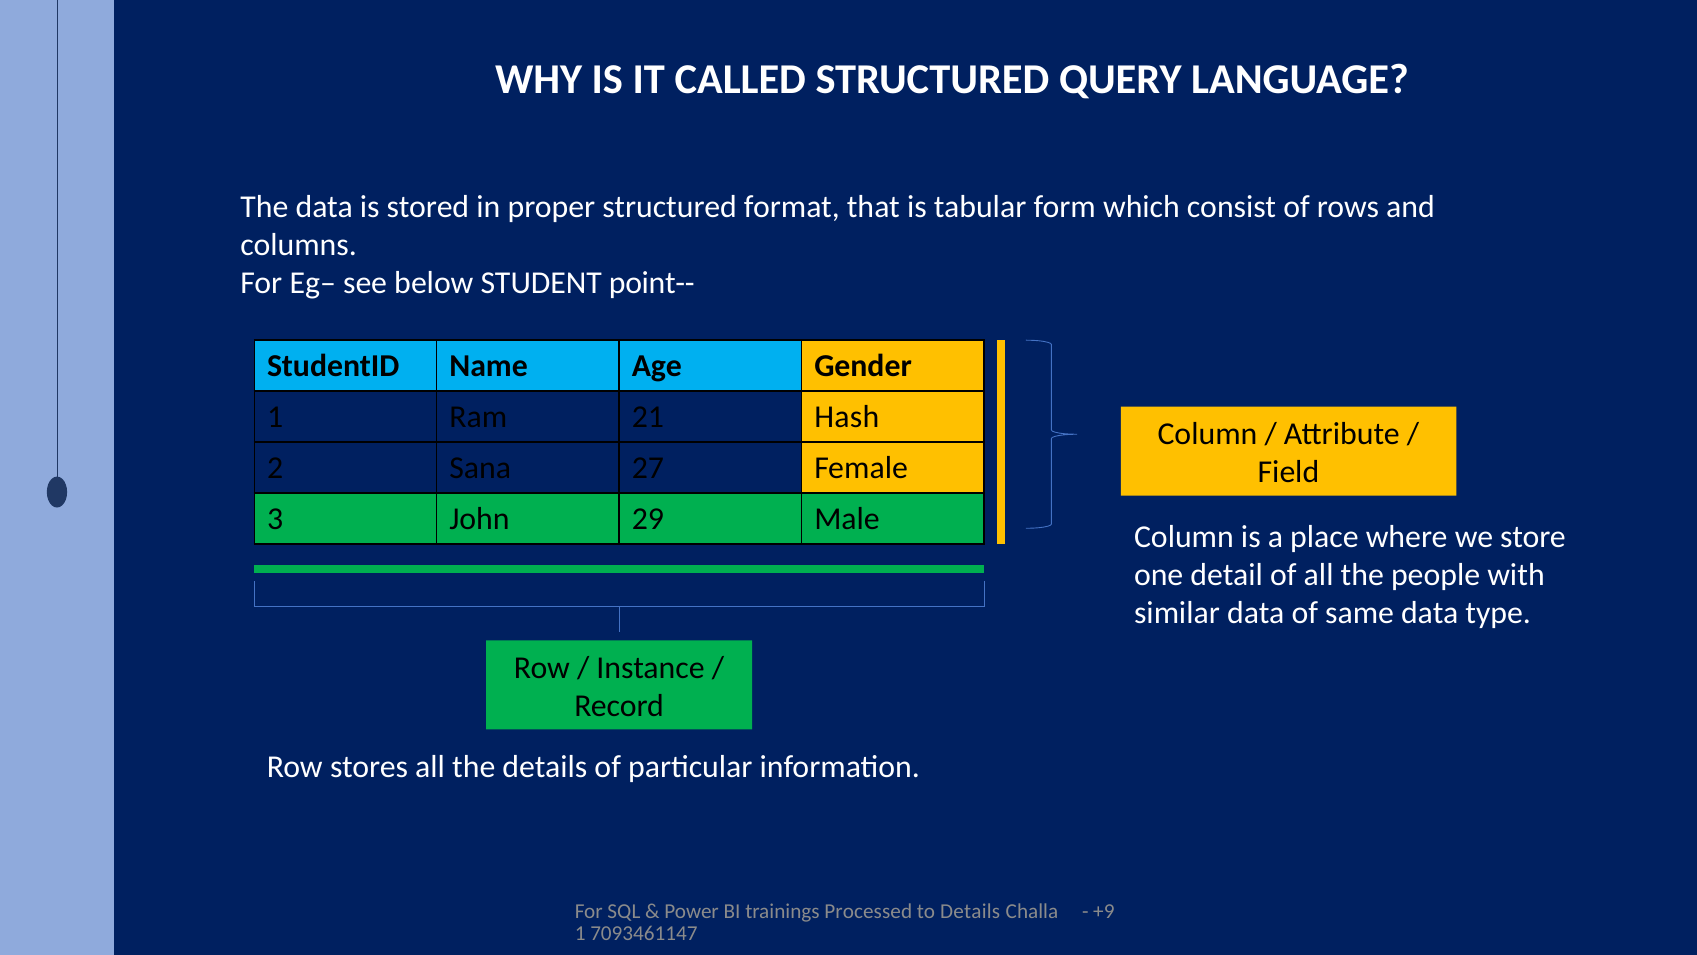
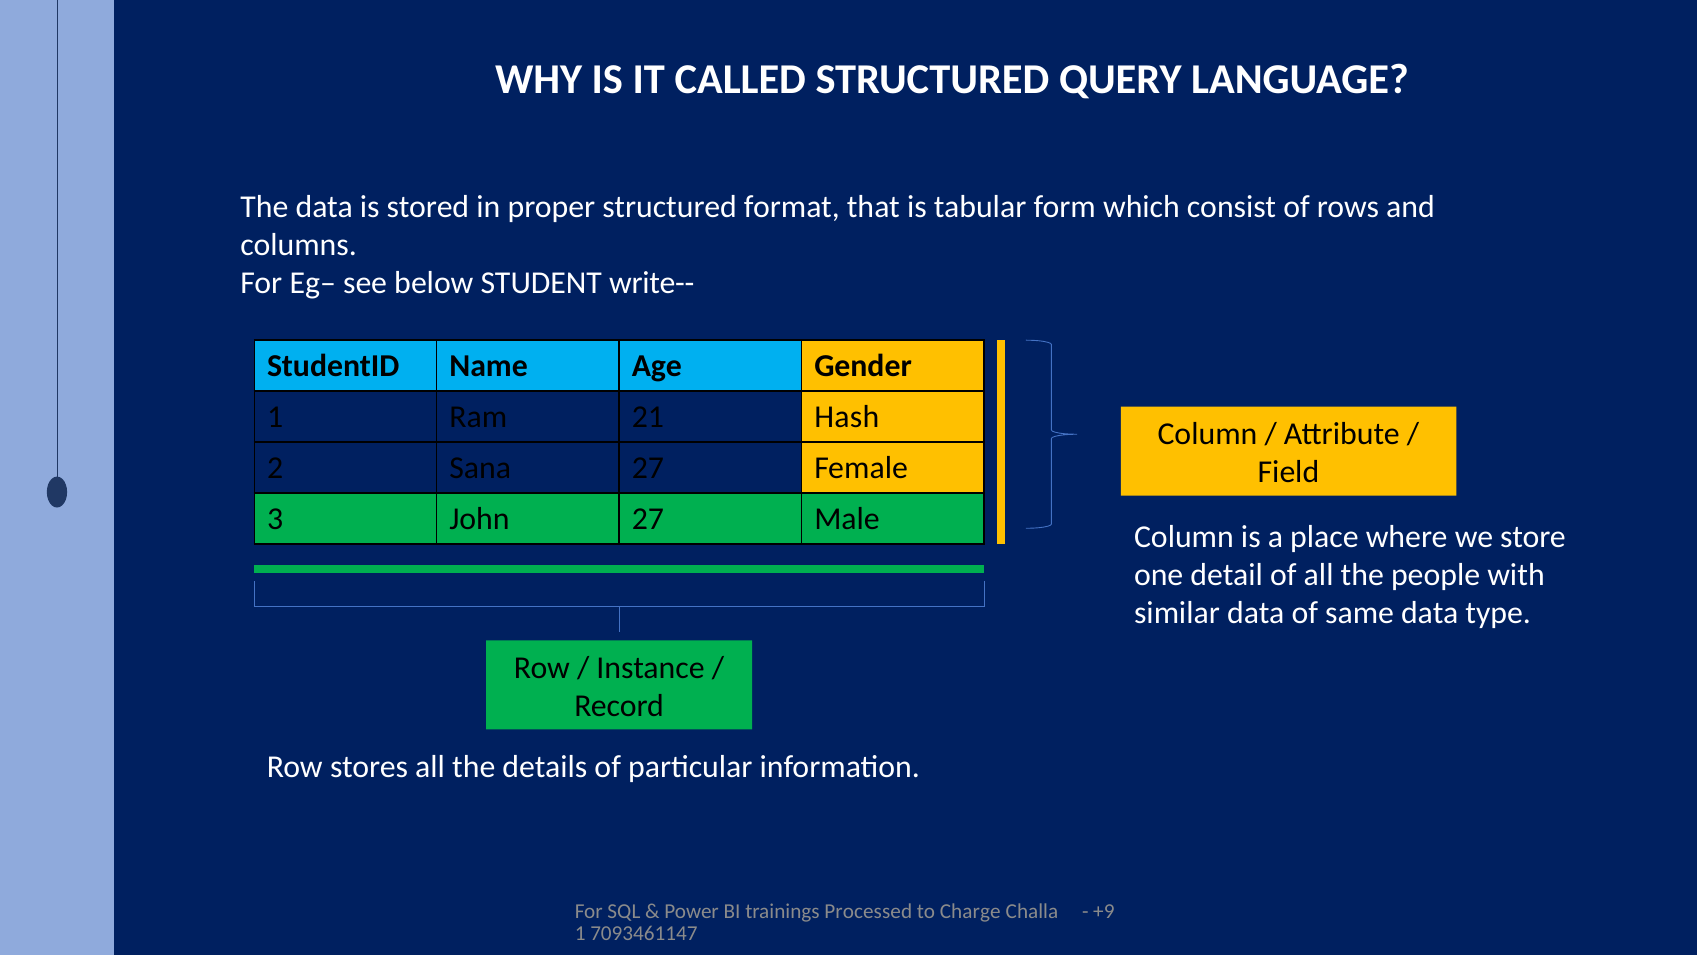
point--: point-- -> write--
John 29: 29 -> 27
to Details: Details -> Charge
